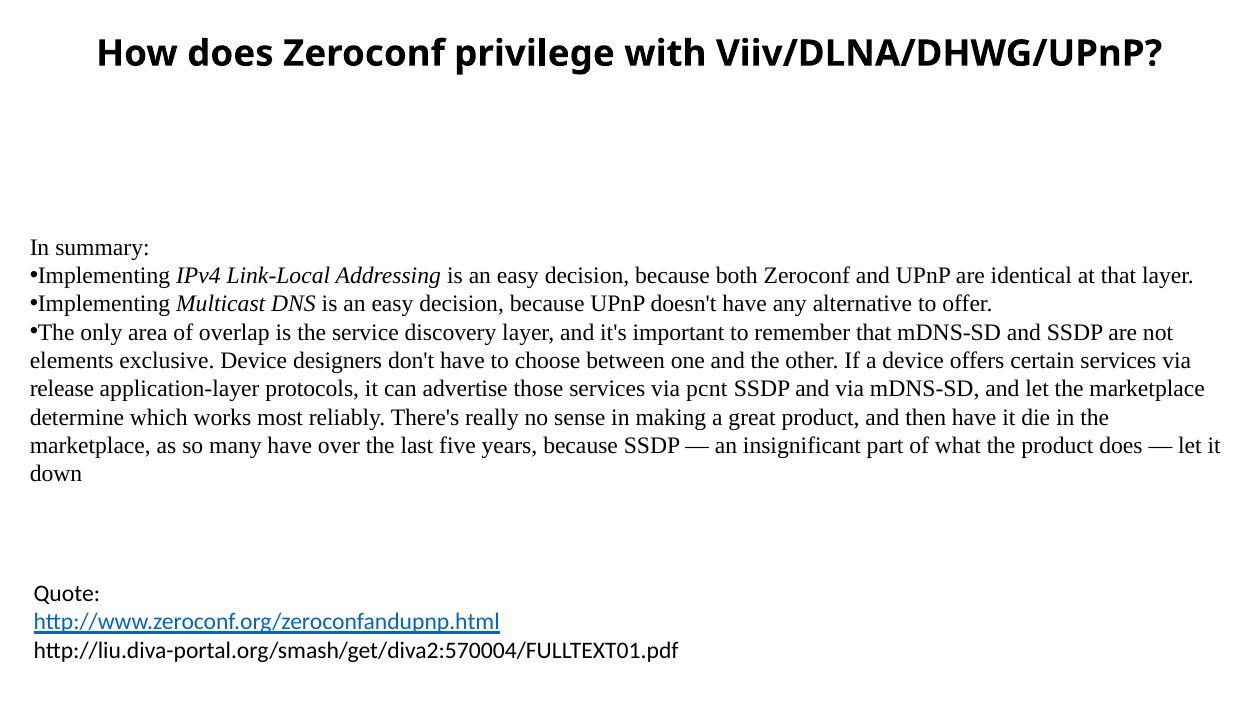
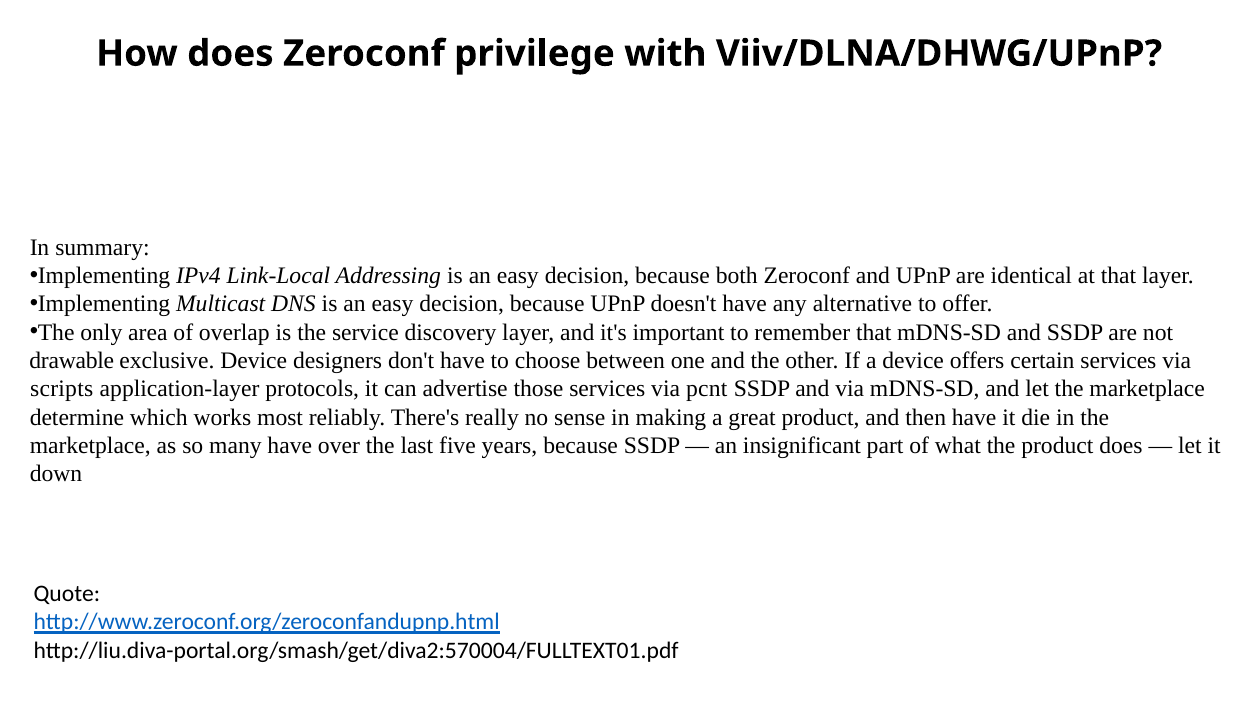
elements: elements -> drawable
release: release -> scripts
